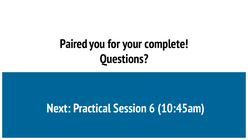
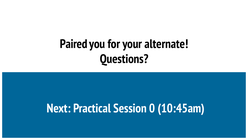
complete: complete -> alternate
6: 6 -> 0
